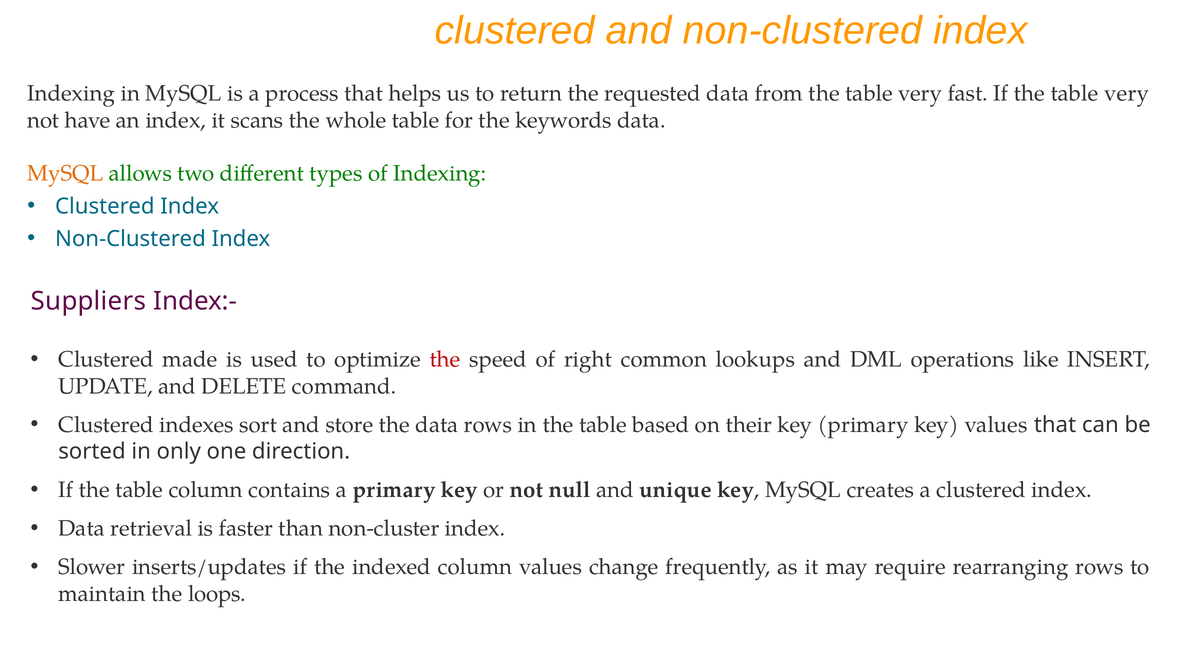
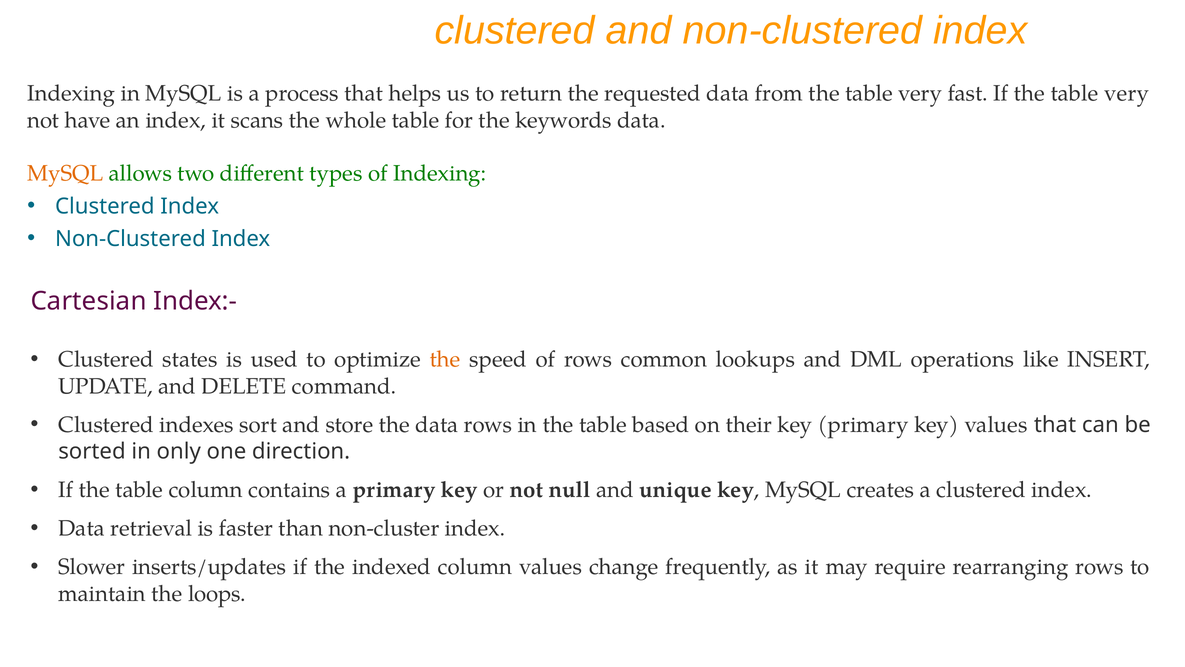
Suppliers: Suppliers -> Cartesian
made: made -> states
the at (445, 359) colour: red -> orange
of right: right -> rows
